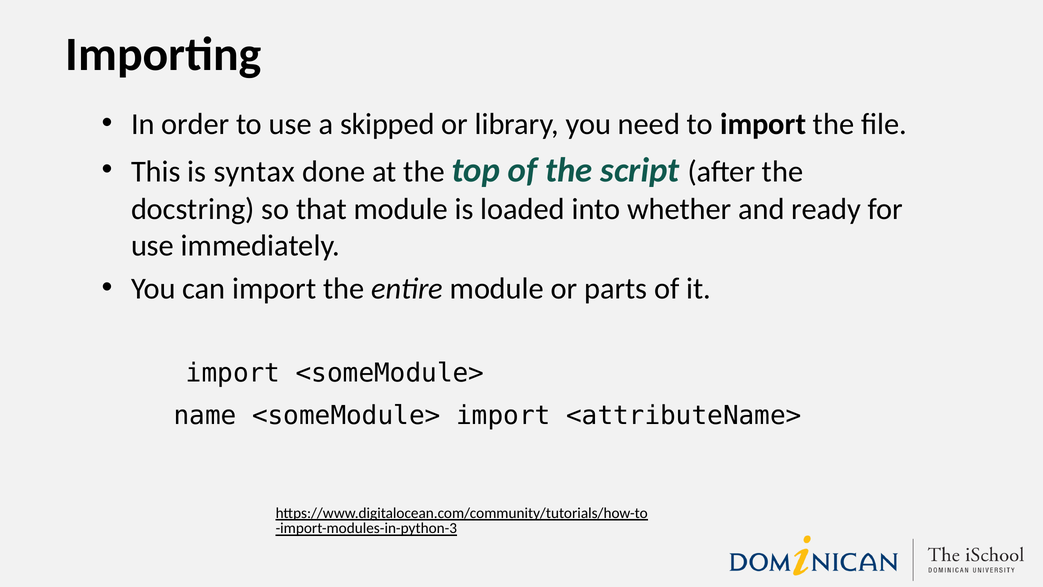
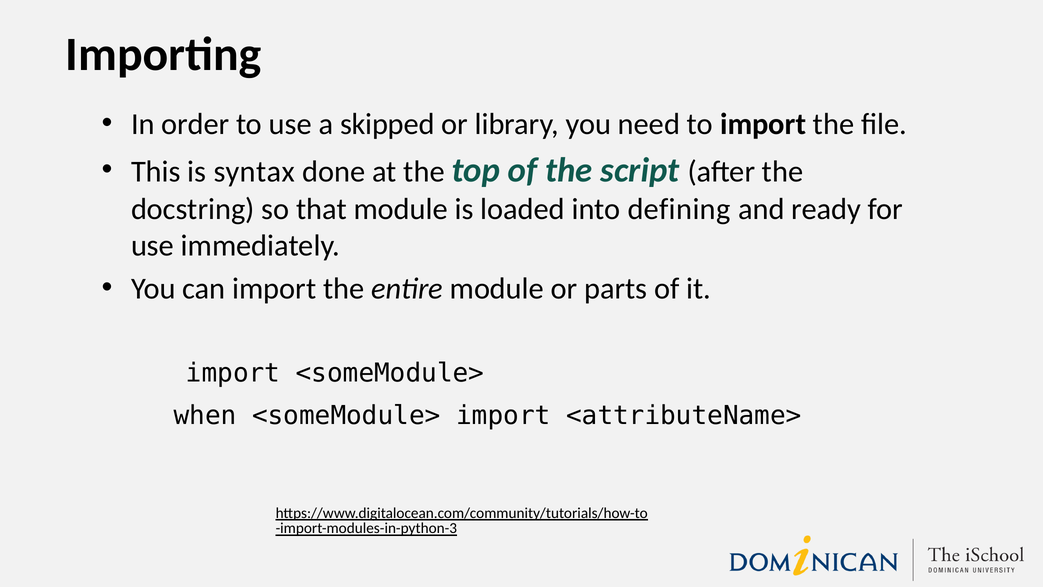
whether: whether -> defining
name: name -> when
